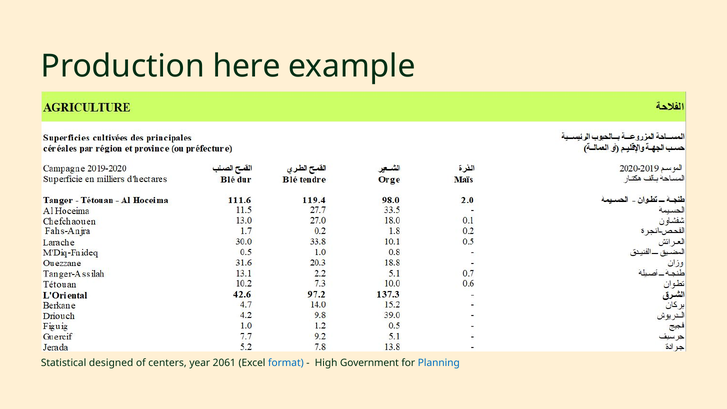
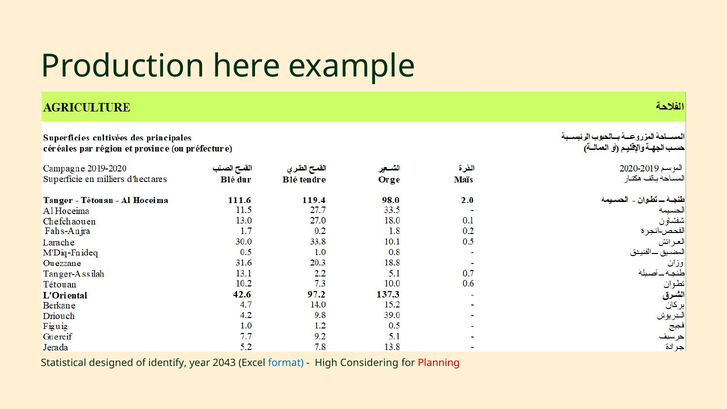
centers: centers -> identify
2061: 2061 -> 2043
Government: Government -> Considering
Planning colour: blue -> red
